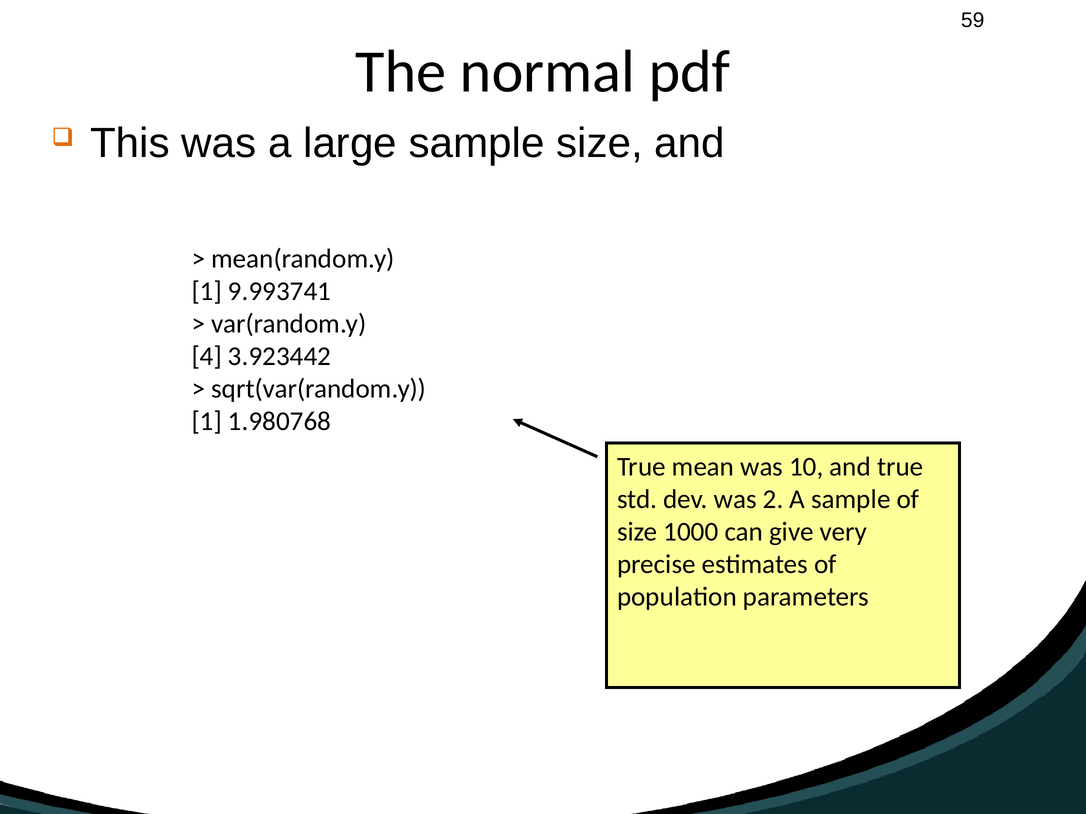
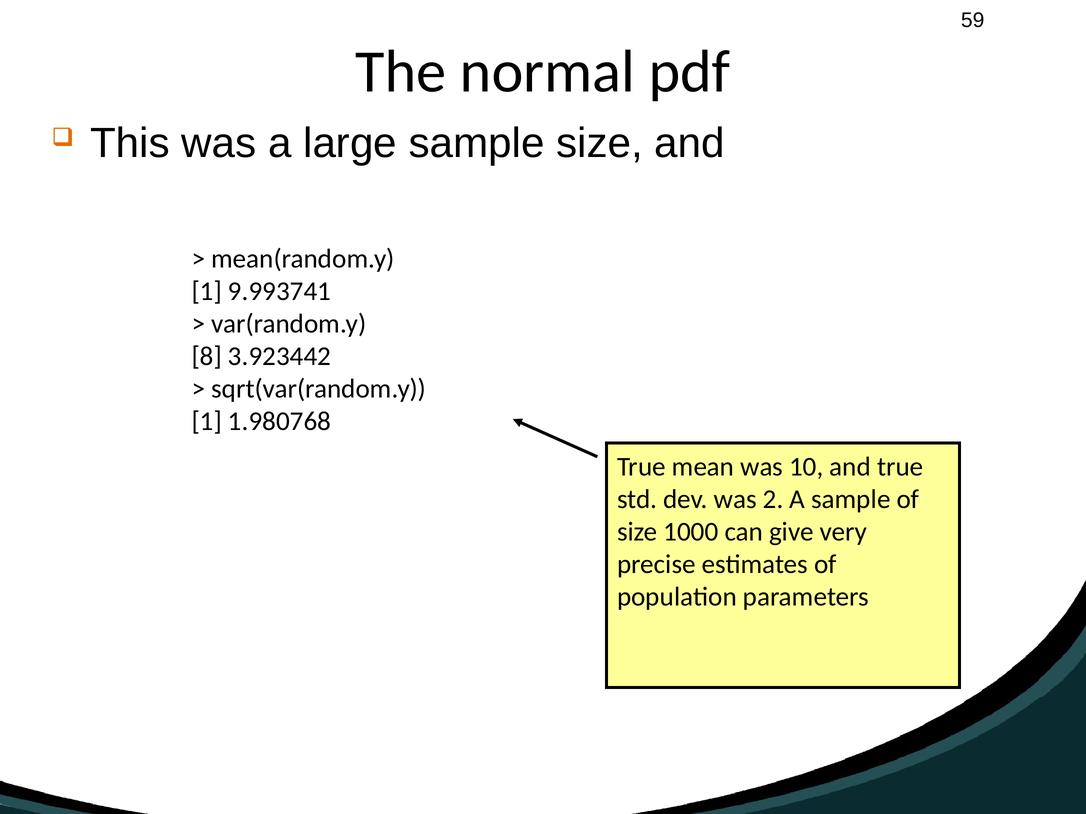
4: 4 -> 8
